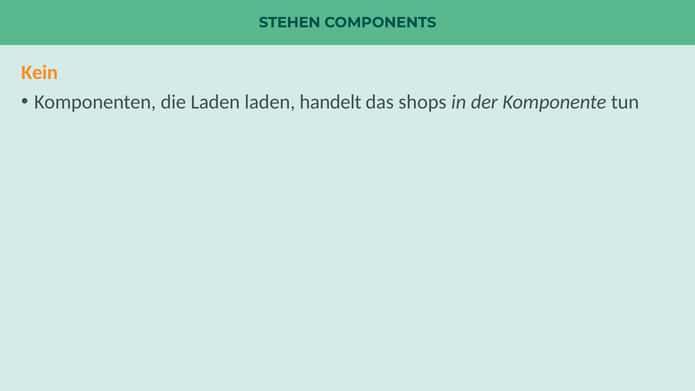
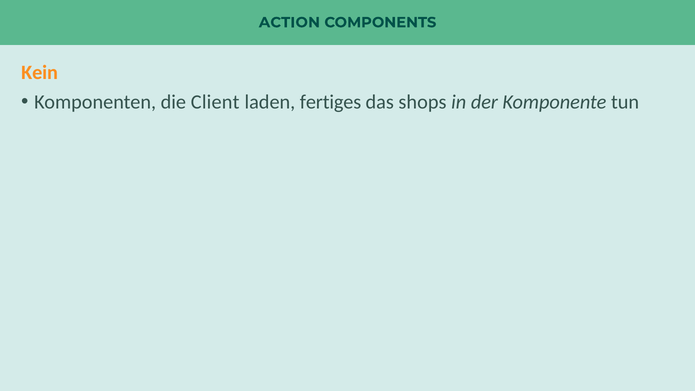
STEHEN: STEHEN -> ACTION
die Laden: Laden -> Client
handelt: handelt -> fertiges
